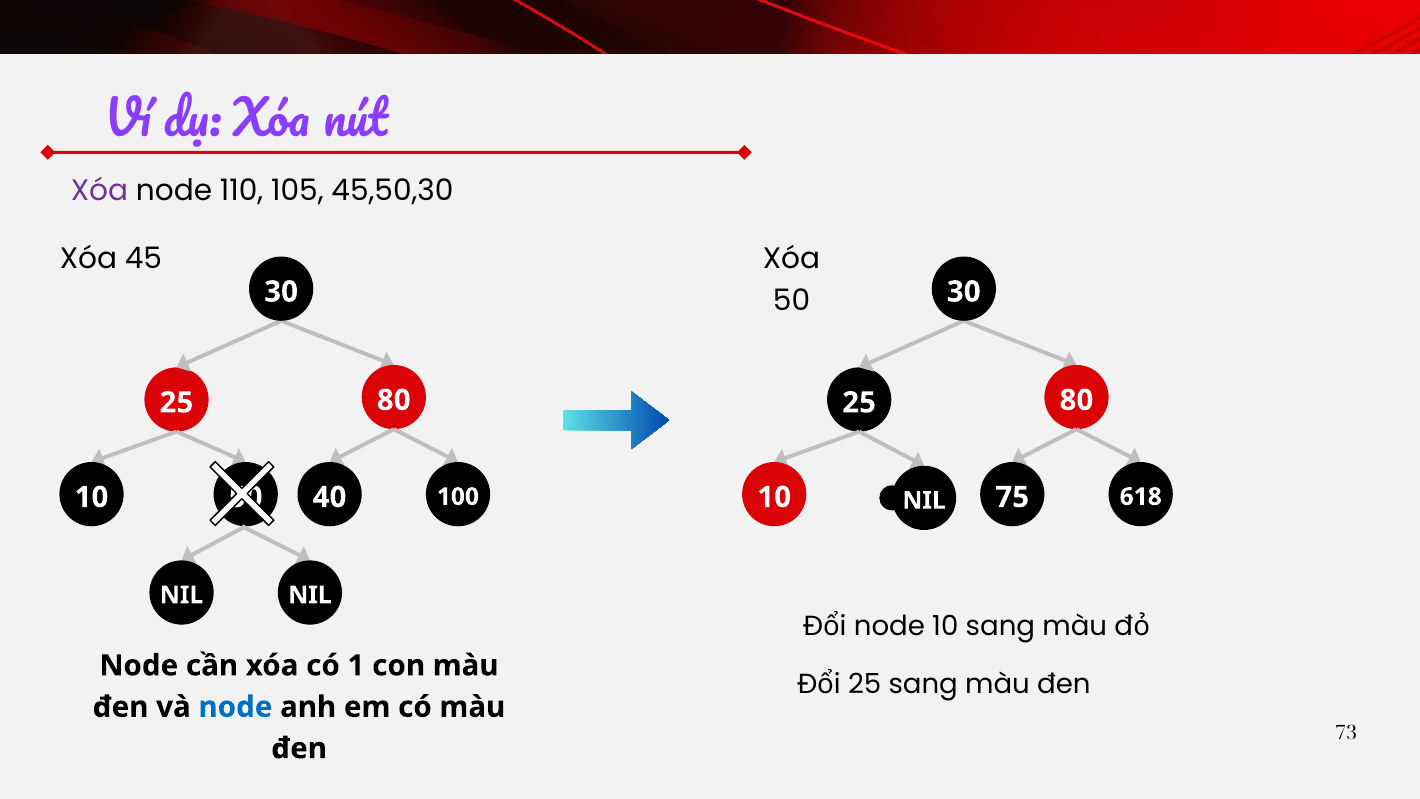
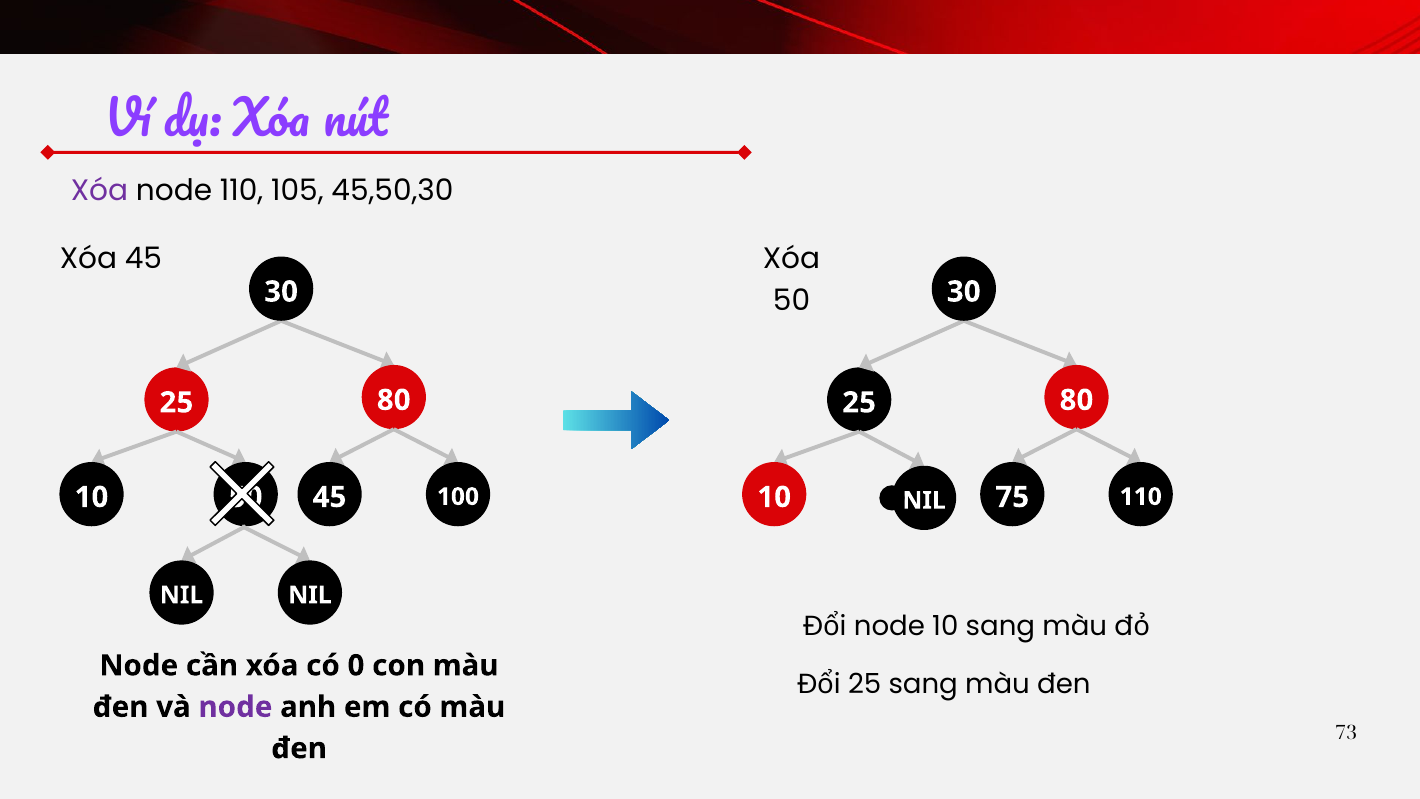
40 at (330, 497): 40 -> 45
75 618: 618 -> 110
1: 1 -> 0
node at (235, 707) colour: blue -> purple
